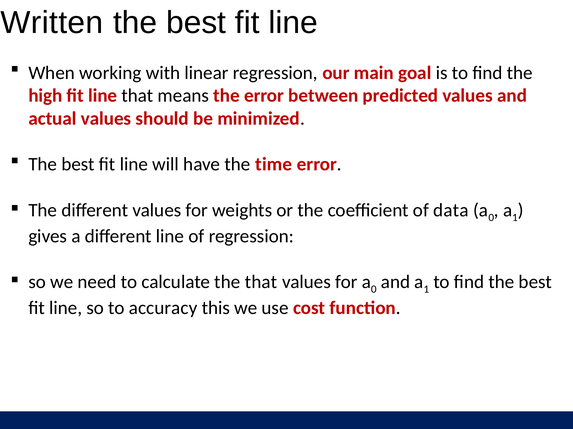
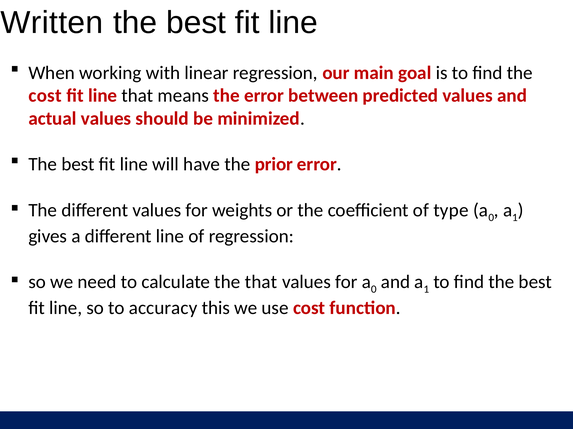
high at (45, 96): high -> cost
time: time -> prior
data: data -> type
